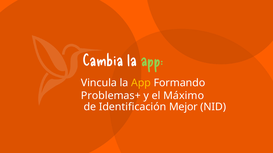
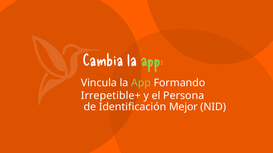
App at (141, 83) colour: yellow -> light green
Problemas+: Problemas+ -> Irrepetible+
Máximo: Máximo -> Persona
